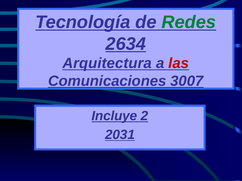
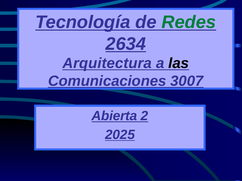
las colour: red -> black
Incluye: Incluye -> Abierta
2031: 2031 -> 2025
